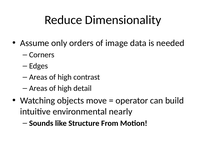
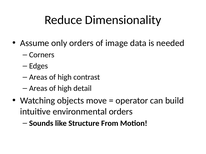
environmental nearly: nearly -> orders
